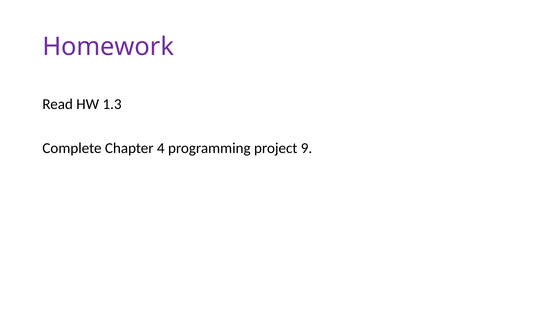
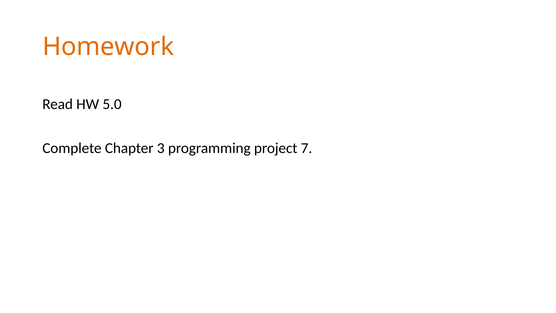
Homework colour: purple -> orange
1.3: 1.3 -> 5.0
4: 4 -> 3
9: 9 -> 7
